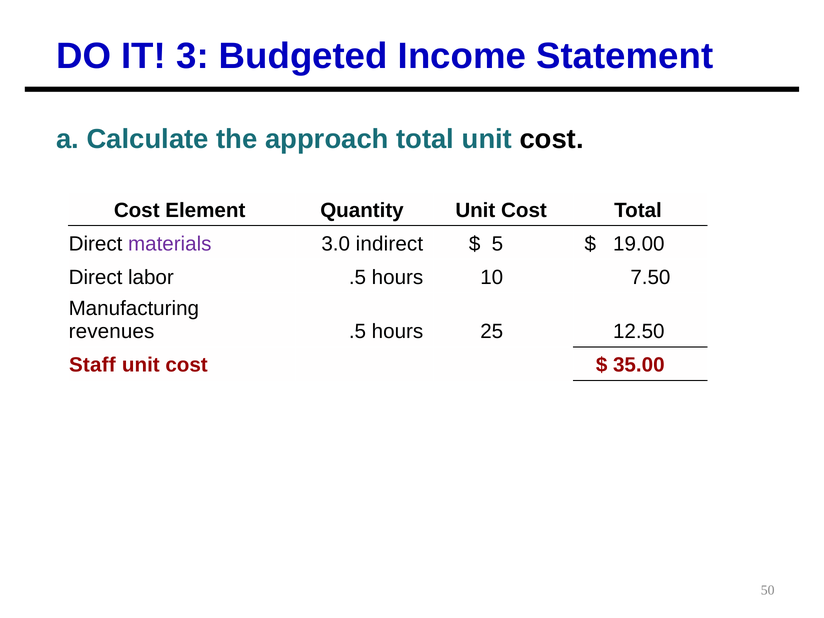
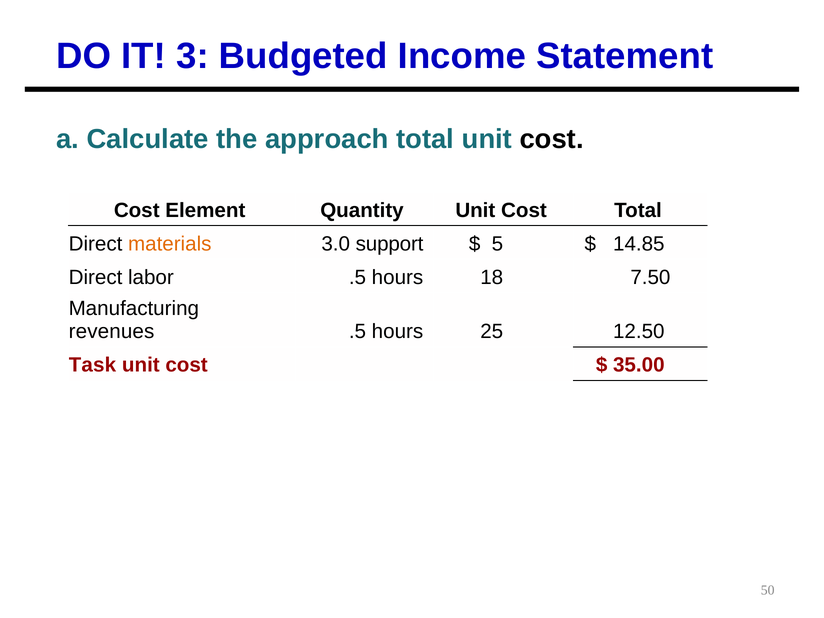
materials colour: purple -> orange
indirect: indirect -> support
19.00: 19.00 -> 14.85
10: 10 -> 18
Staff: Staff -> Task
